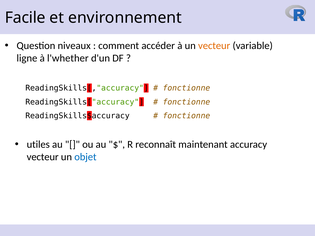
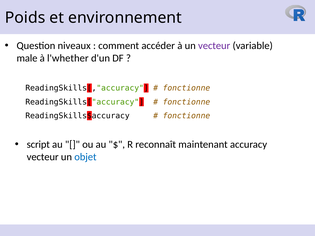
Facile: Facile -> Poids
vecteur at (214, 46) colour: orange -> purple
ligne: ligne -> male
utiles: utiles -> script
